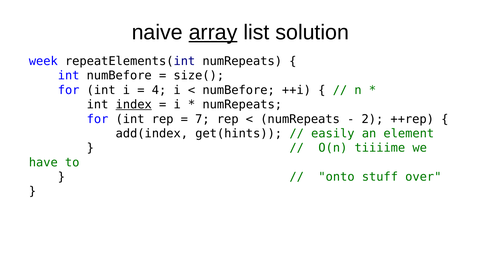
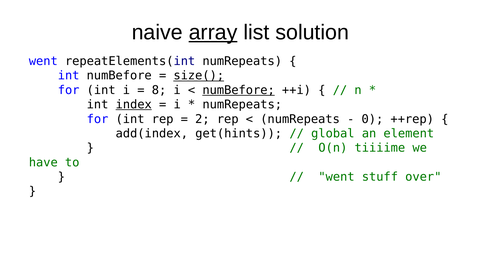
week at (43, 61): week -> went
size( underline: none -> present
4: 4 -> 8
numBefore at (239, 90) underline: none -> present
7: 7 -> 2
2: 2 -> 0
easily: easily -> global
onto at (336, 177): onto -> went
